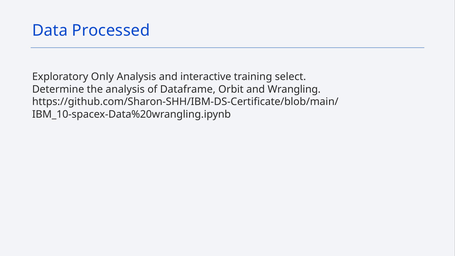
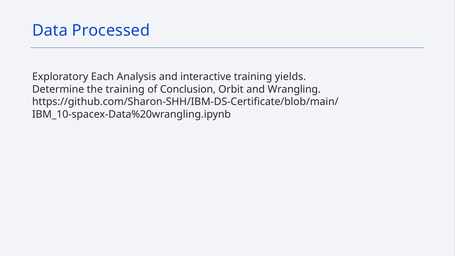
Only: Only -> Each
select: select -> yields
the analysis: analysis -> training
Dataframe: Dataframe -> Conclusion
